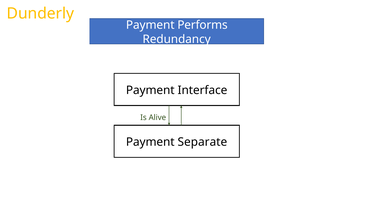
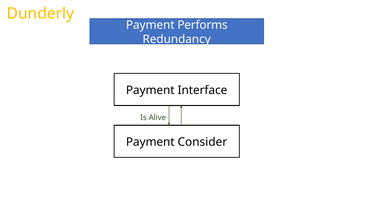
Separate: Separate -> Consider
